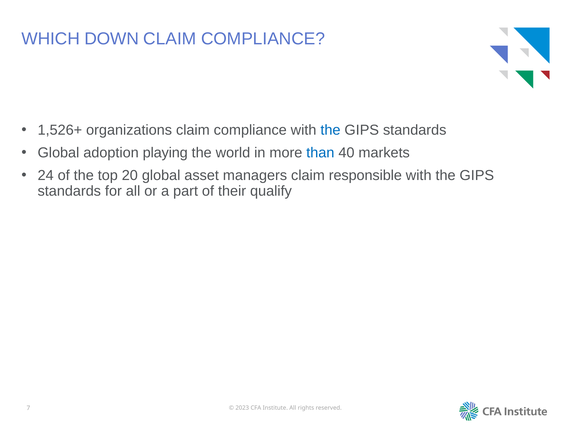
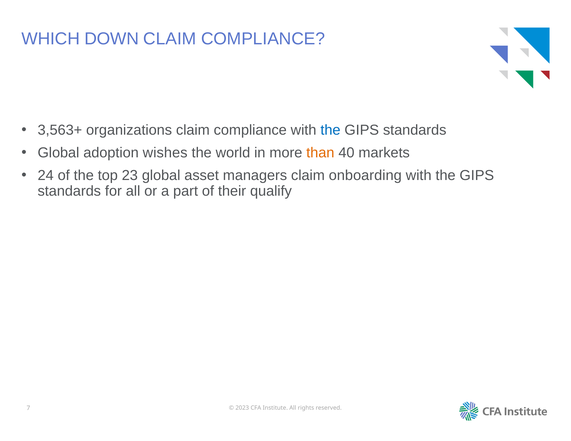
1,526+: 1,526+ -> 3,563+
playing: playing -> wishes
than colour: blue -> orange
20: 20 -> 23
responsible: responsible -> onboarding
